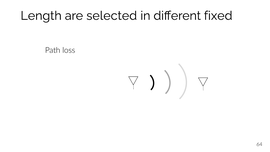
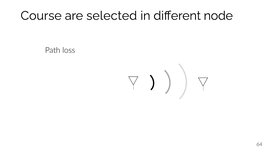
Length: Length -> Course
fixed: fixed -> node
